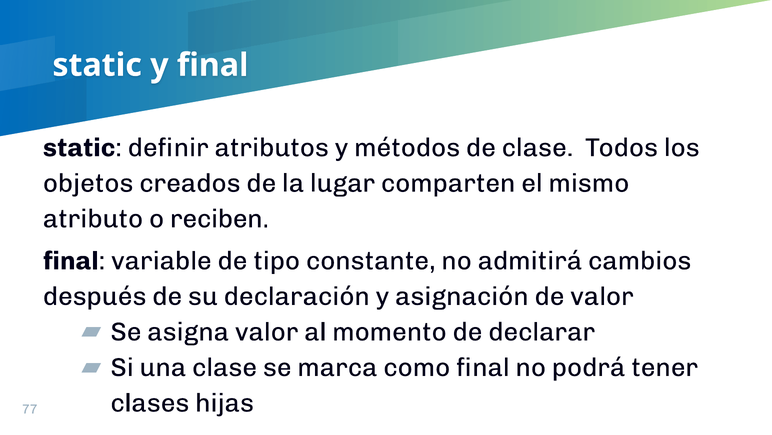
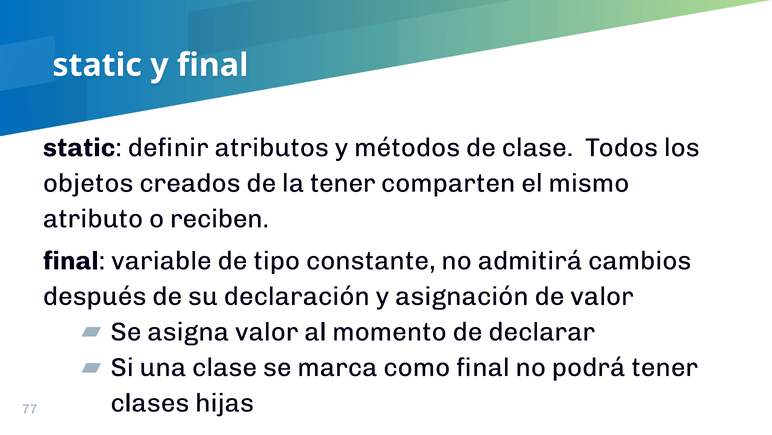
la lugar: lugar -> tener
